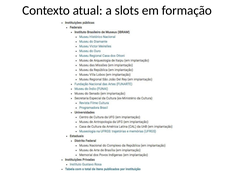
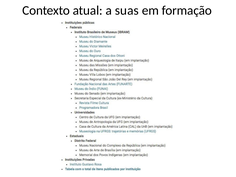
slots: slots -> suas
